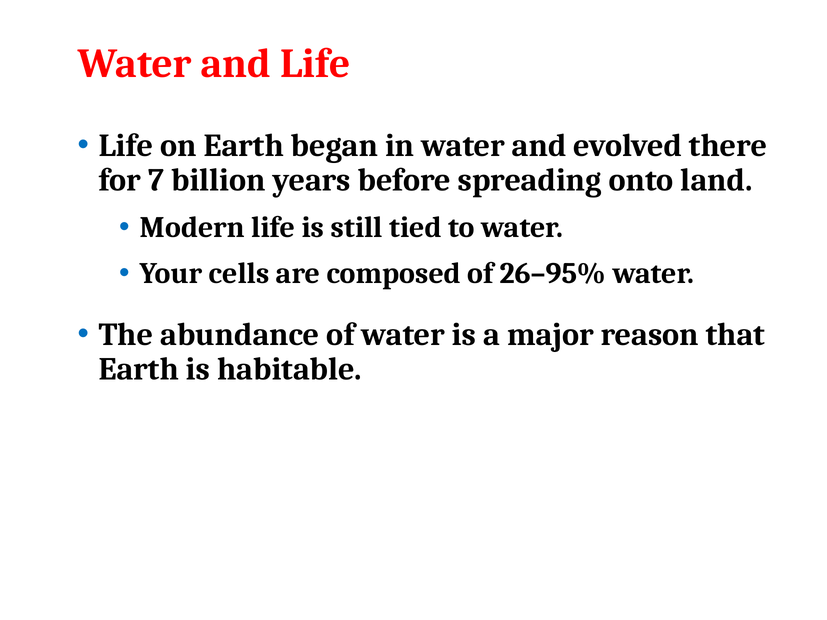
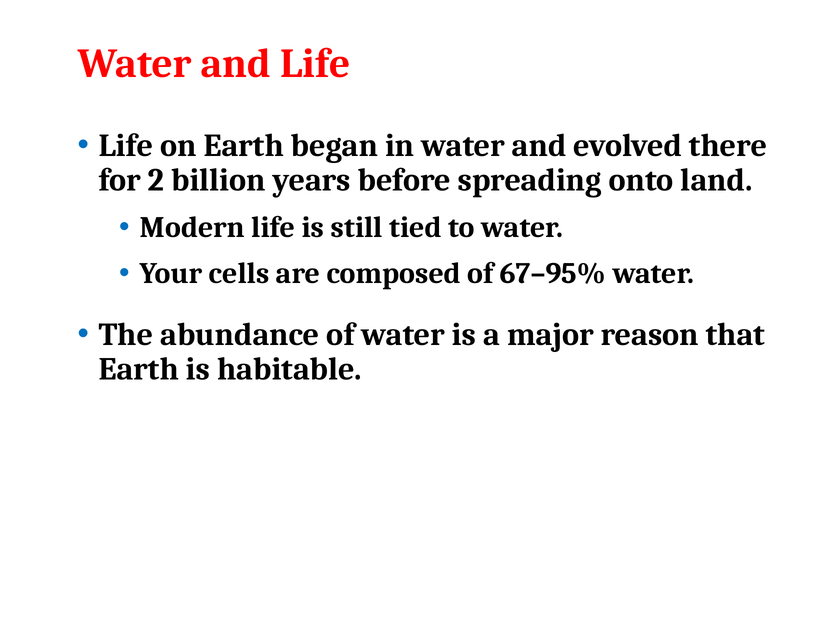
7: 7 -> 2
26–95%: 26–95% -> 67–95%
